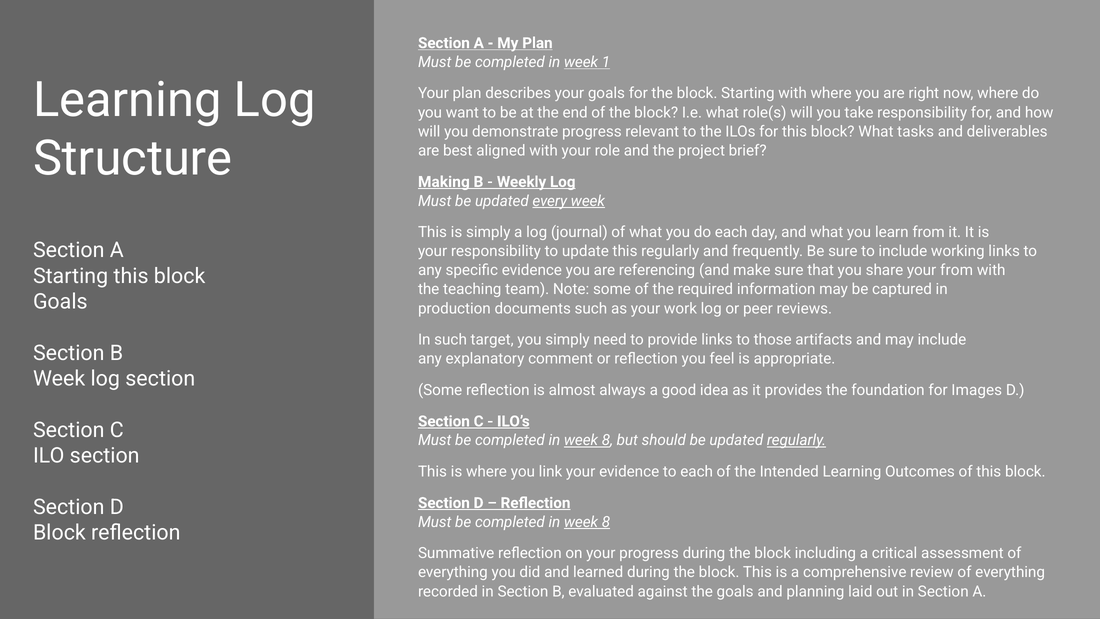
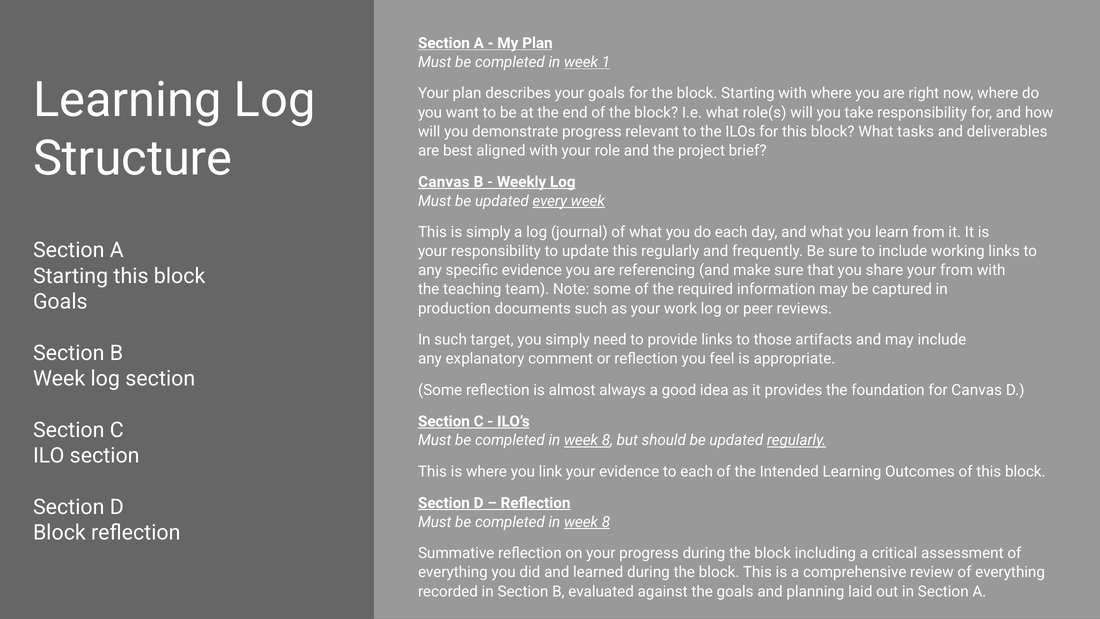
Making at (444, 182): Making -> Canvas
for Images: Images -> Canvas
